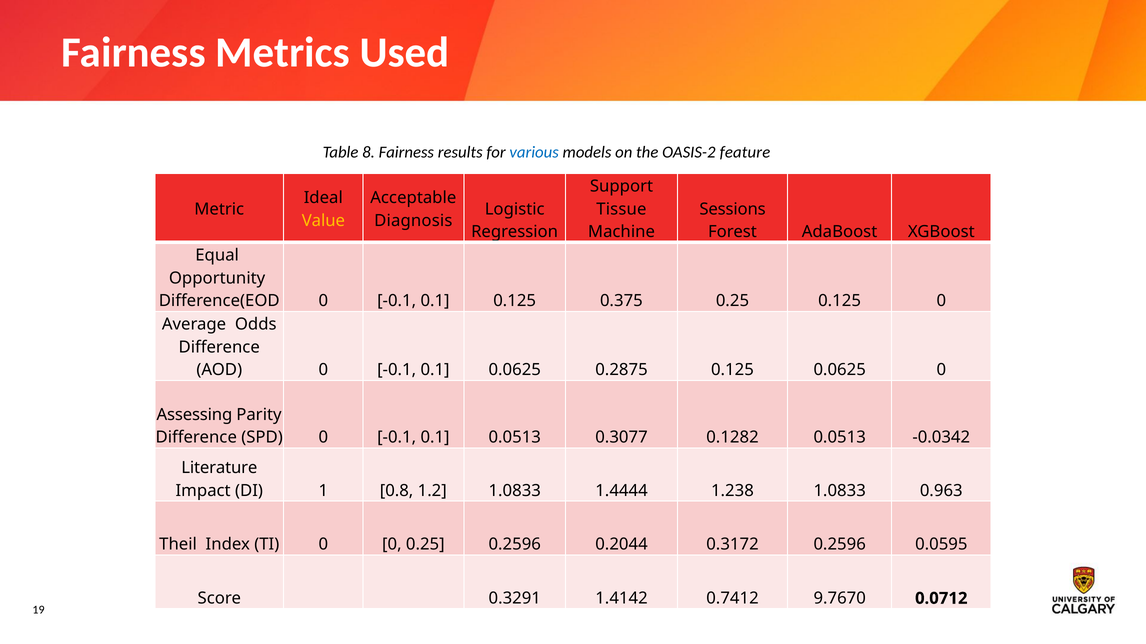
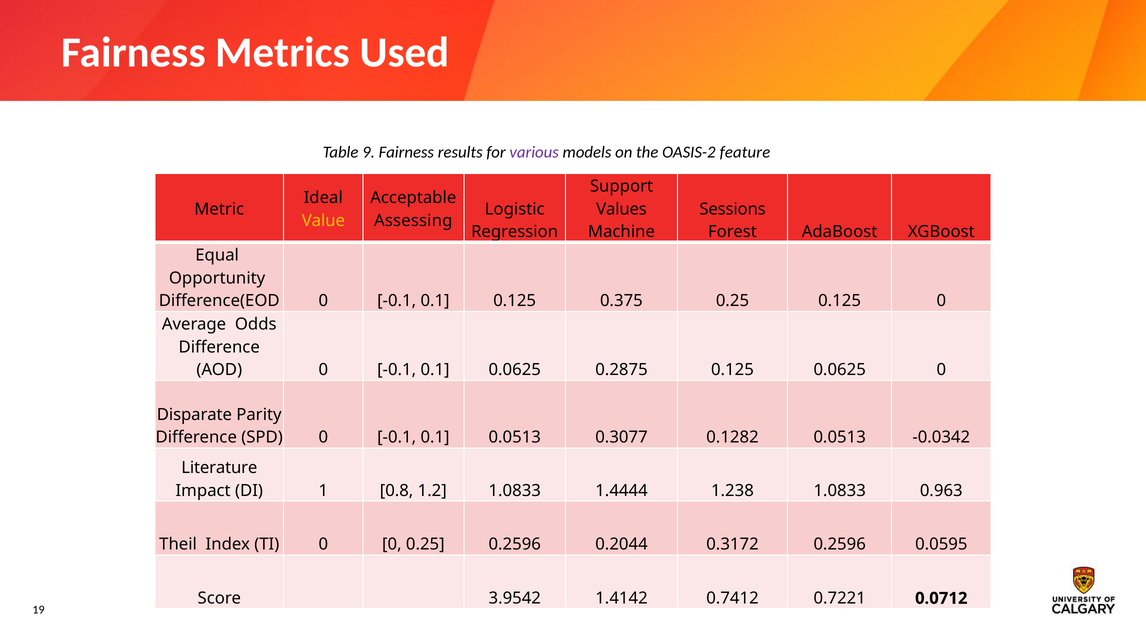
8: 8 -> 9
various colour: blue -> purple
Tissue: Tissue -> Values
Diagnosis: Diagnosis -> Assessing
Assessing: Assessing -> Disparate
0.3291: 0.3291 -> 3.9542
9.7670: 9.7670 -> 0.7221
